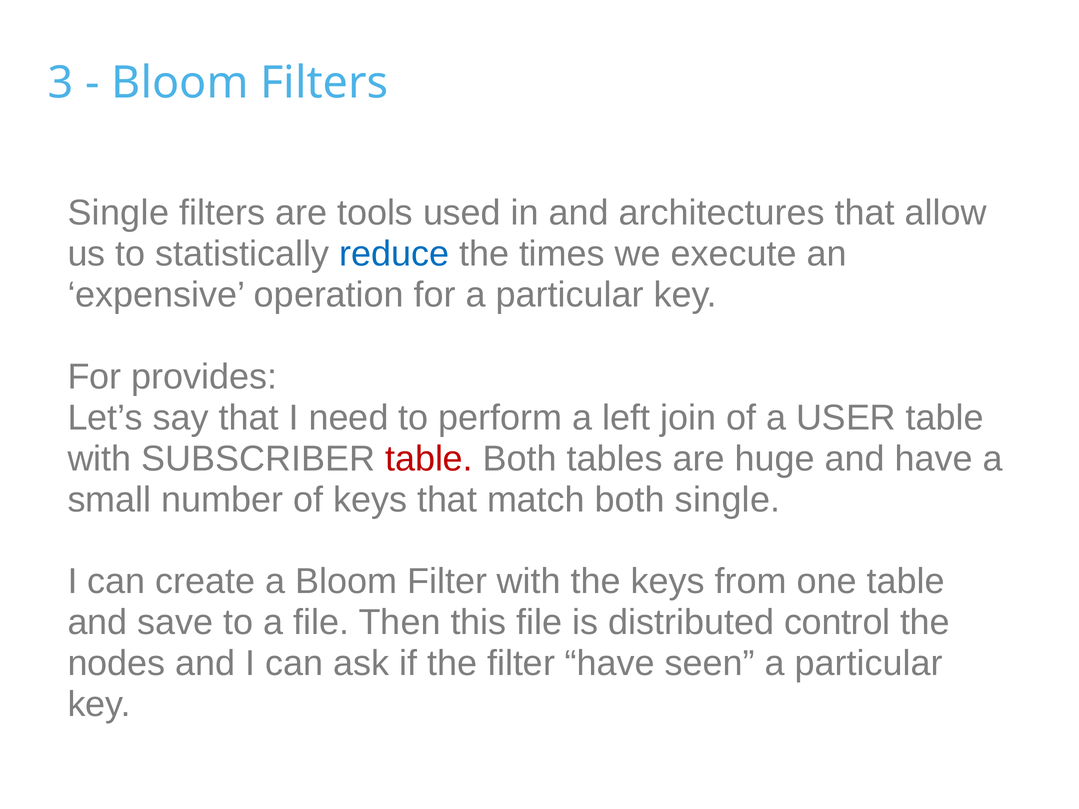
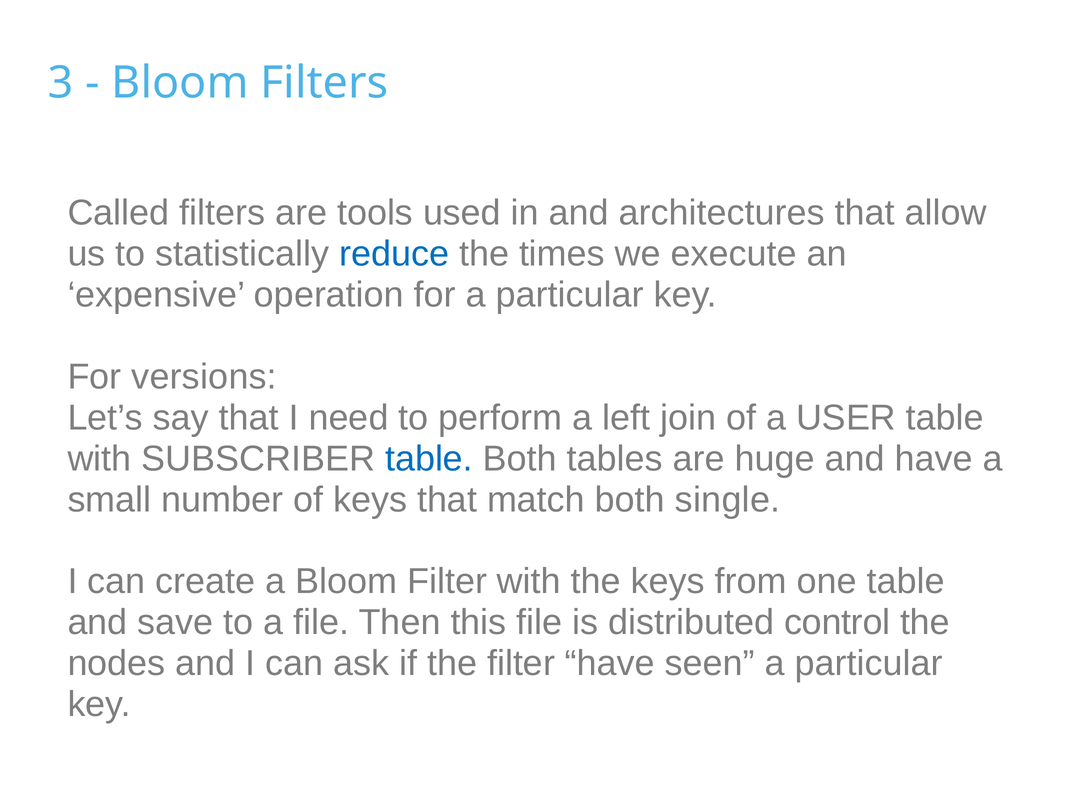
Single at (118, 213): Single -> Called
provides: provides -> versions
table at (429, 459) colour: red -> blue
